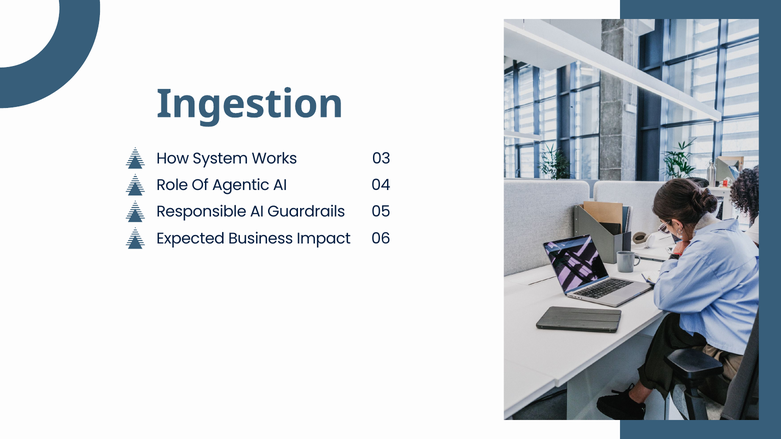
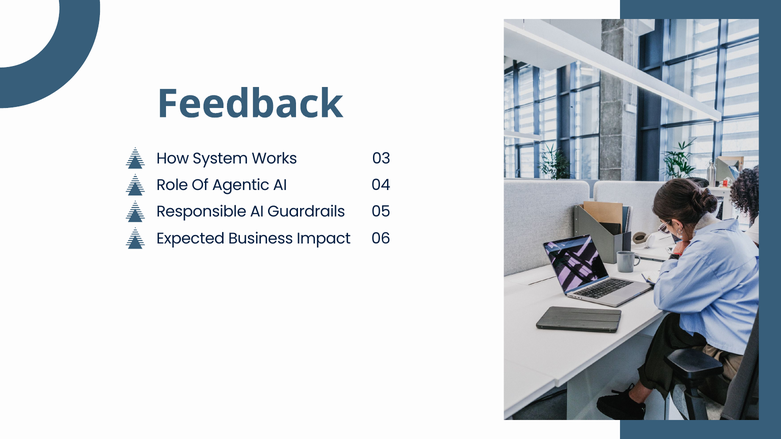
Ingestion: Ingestion -> Feedback
